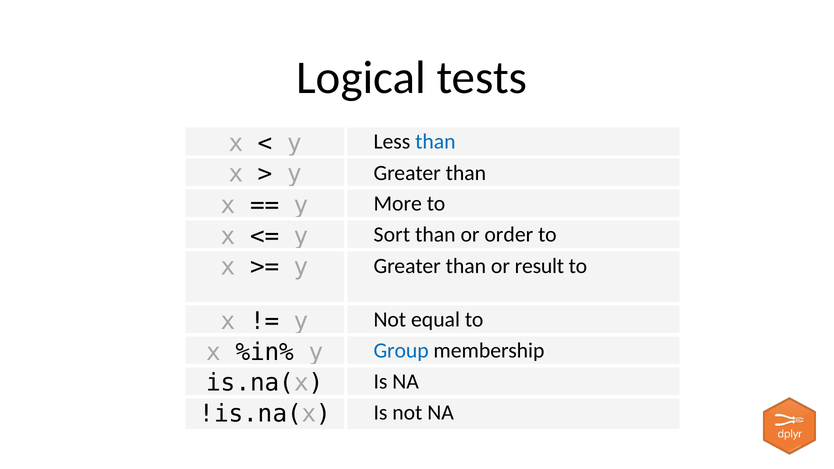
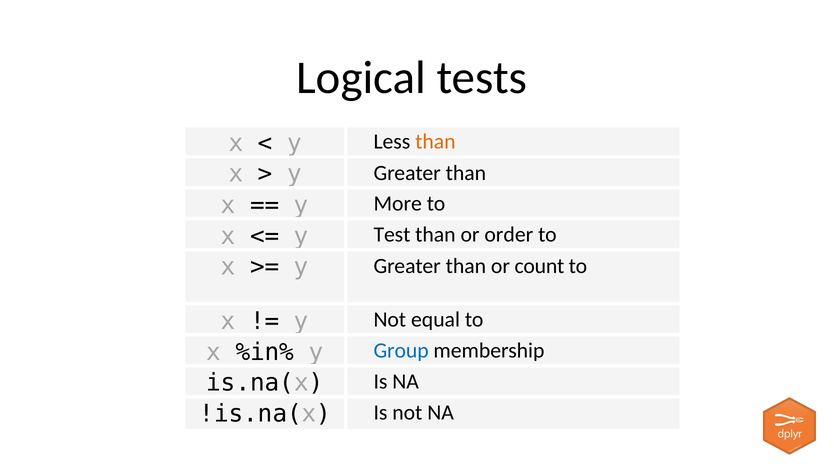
than at (435, 142) colour: blue -> orange
Sort: Sort -> Test
result: result -> count
